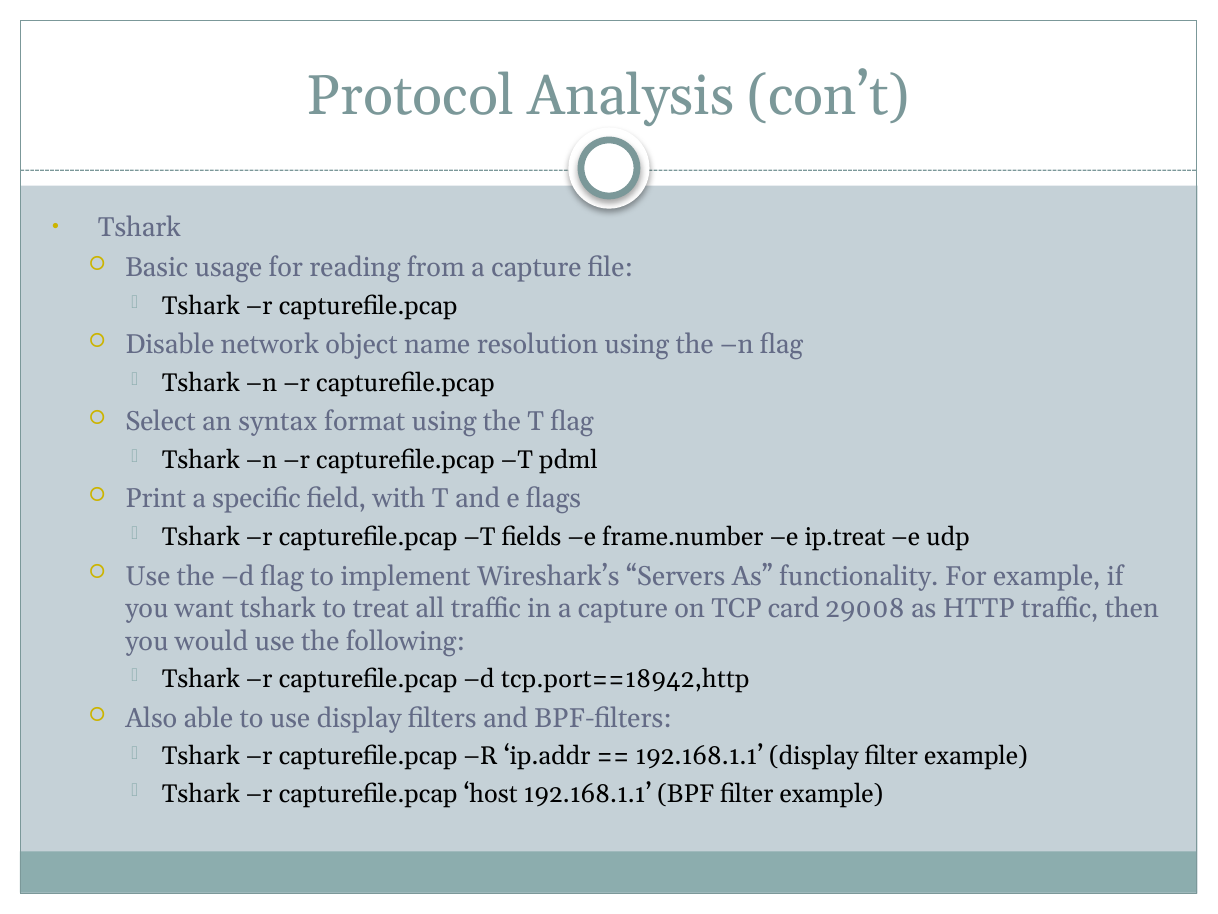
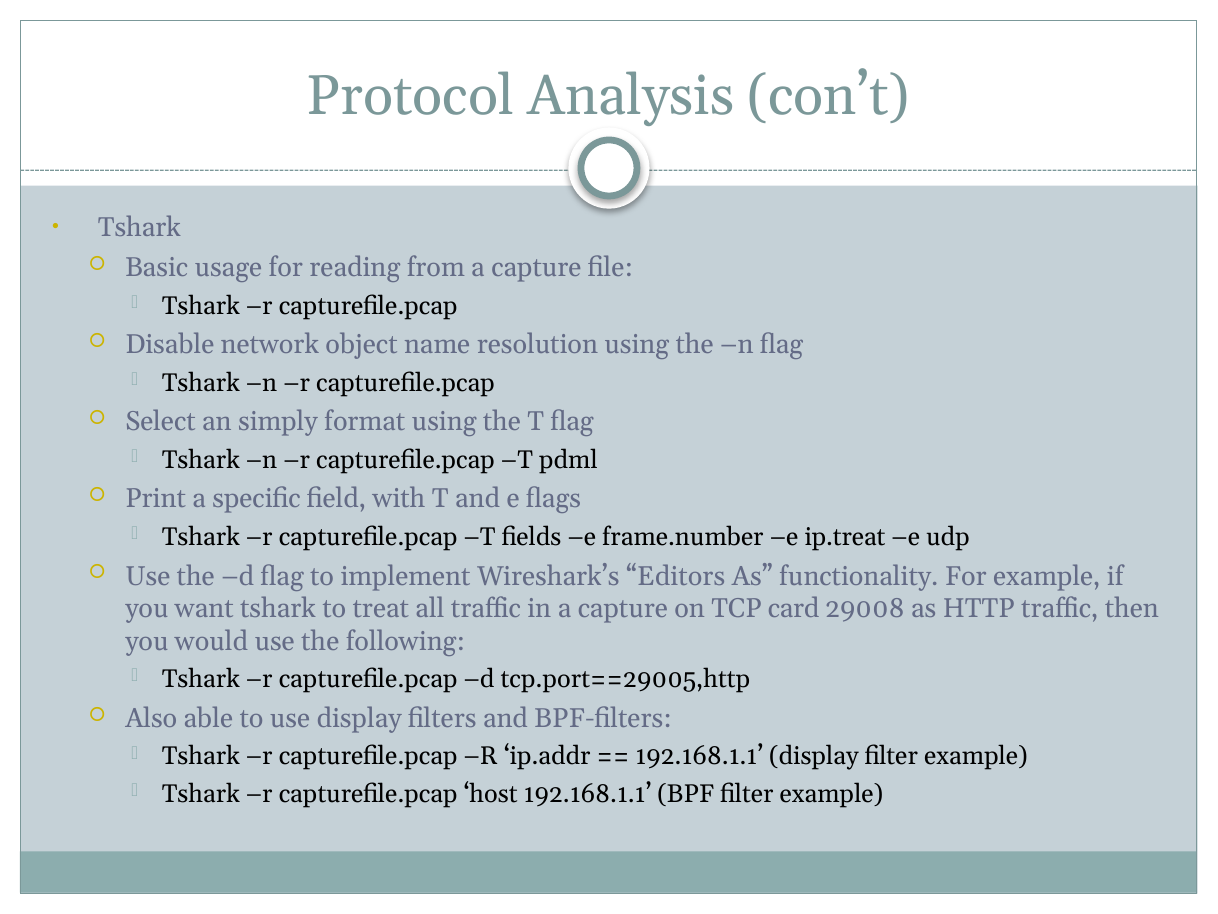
syntax: syntax -> simply
Servers: Servers -> Editors
tcp.port==18942,http: tcp.port==18942,http -> tcp.port==29005,http
